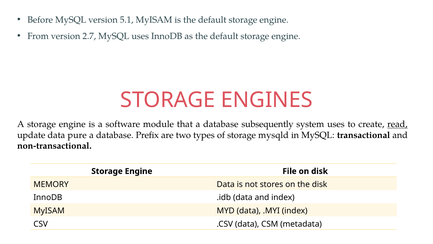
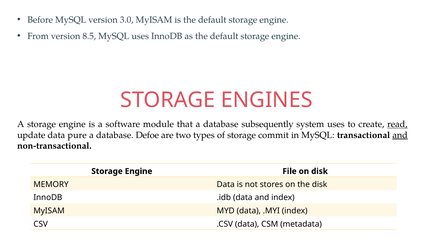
5.1: 5.1 -> 3.0
2.7: 2.7 -> 8.5
Prefix: Prefix -> Defoe
mysqld: mysqld -> commit
and at (400, 135) underline: none -> present
